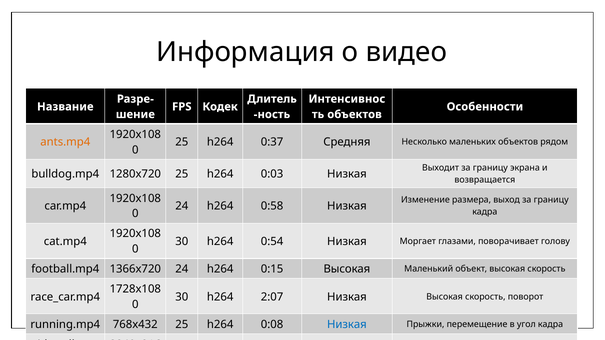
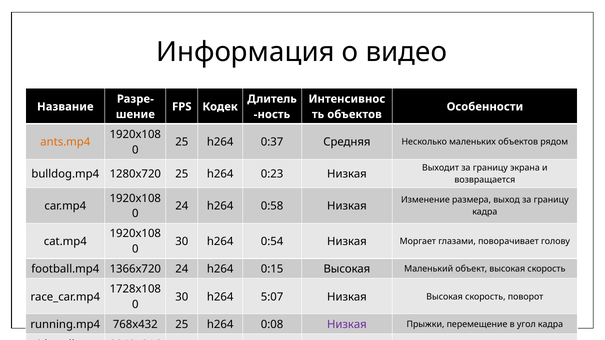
0:03: 0:03 -> 0:23
2:07: 2:07 -> 5:07
Низкая at (347, 325) colour: blue -> purple
